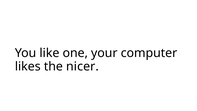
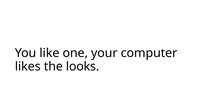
nicer: nicer -> looks
